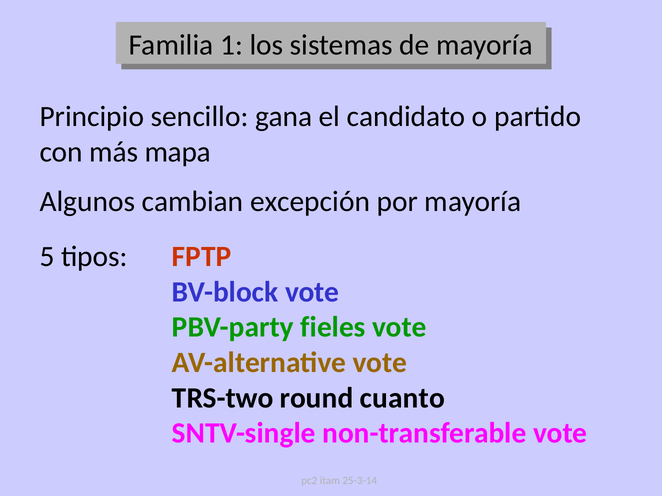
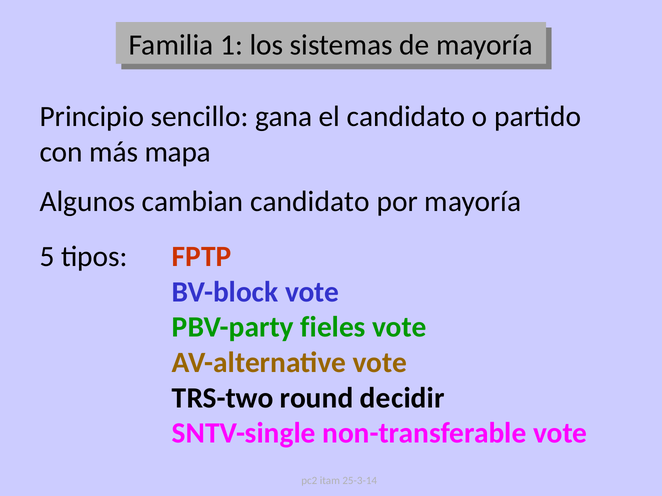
cambian excepción: excepción -> candidato
cuanto: cuanto -> decidir
